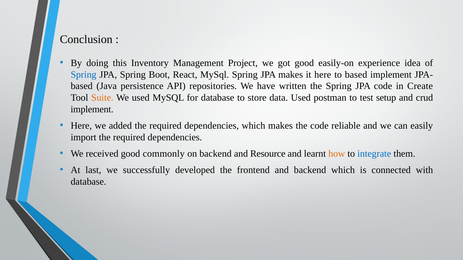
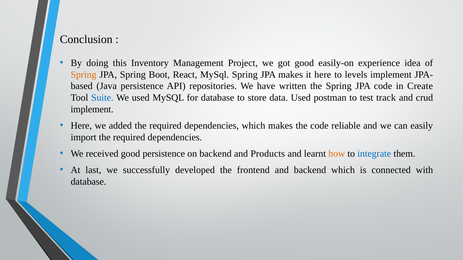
Spring at (84, 75) colour: blue -> orange
to based: based -> levels
Suite colour: orange -> blue
setup: setup -> track
good commonly: commonly -> persistence
Resource: Resource -> Products
